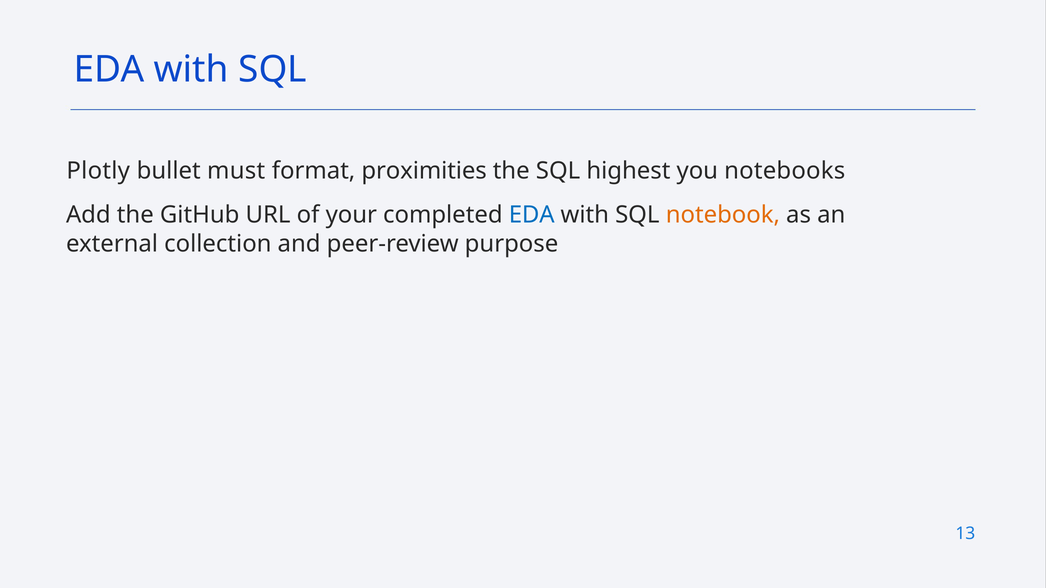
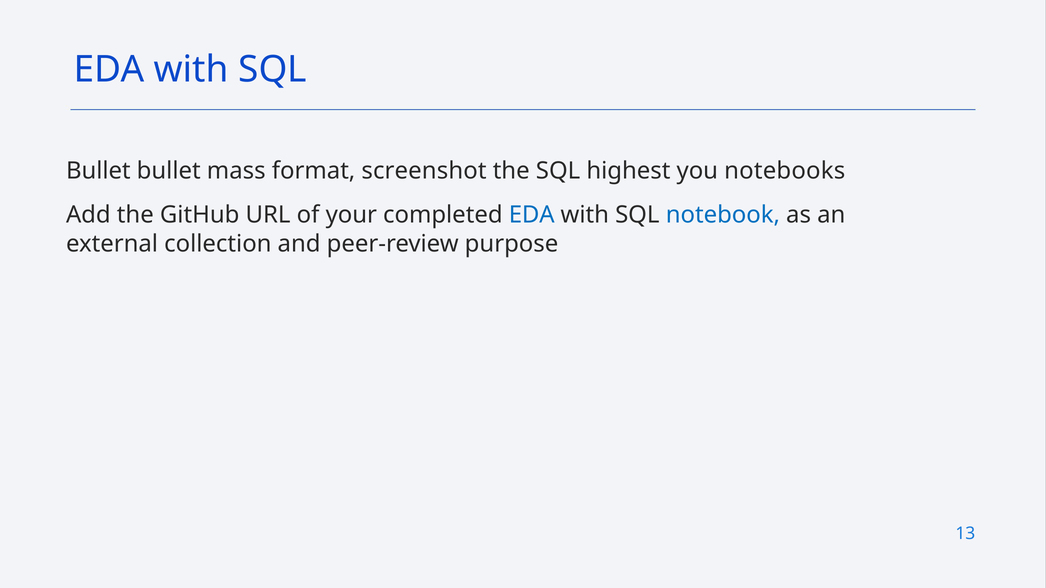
Plotly at (98, 171): Plotly -> Bullet
must: must -> mass
proximities: proximities -> screenshot
notebook colour: orange -> blue
